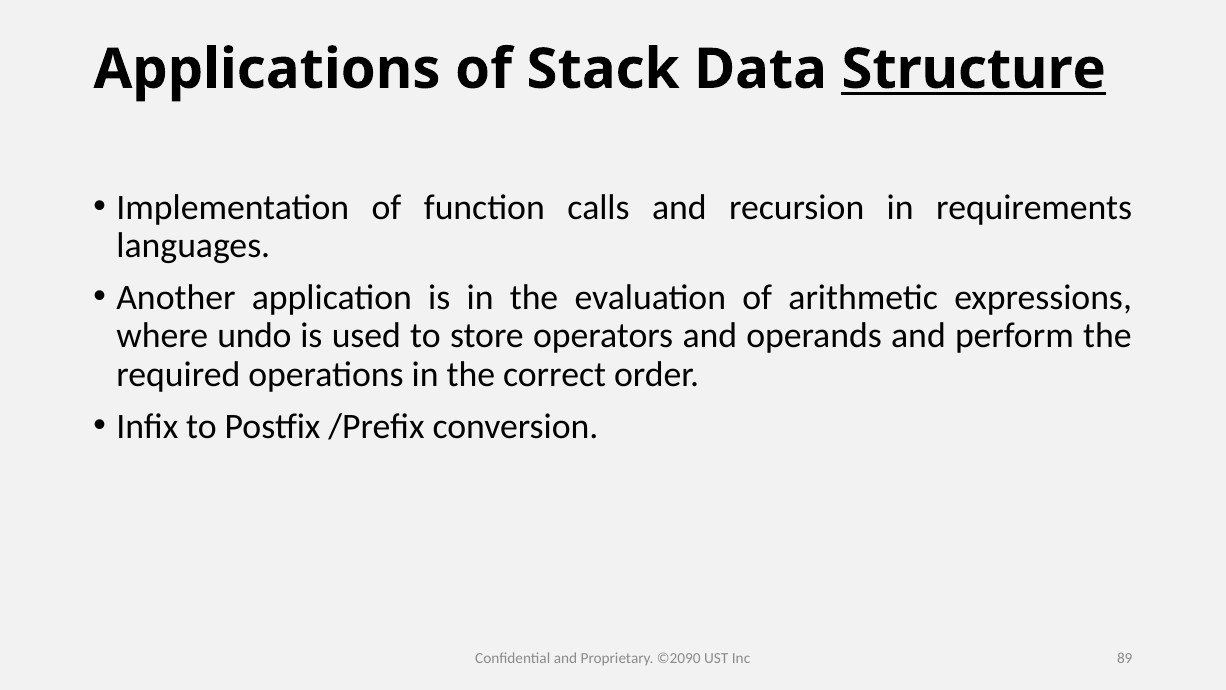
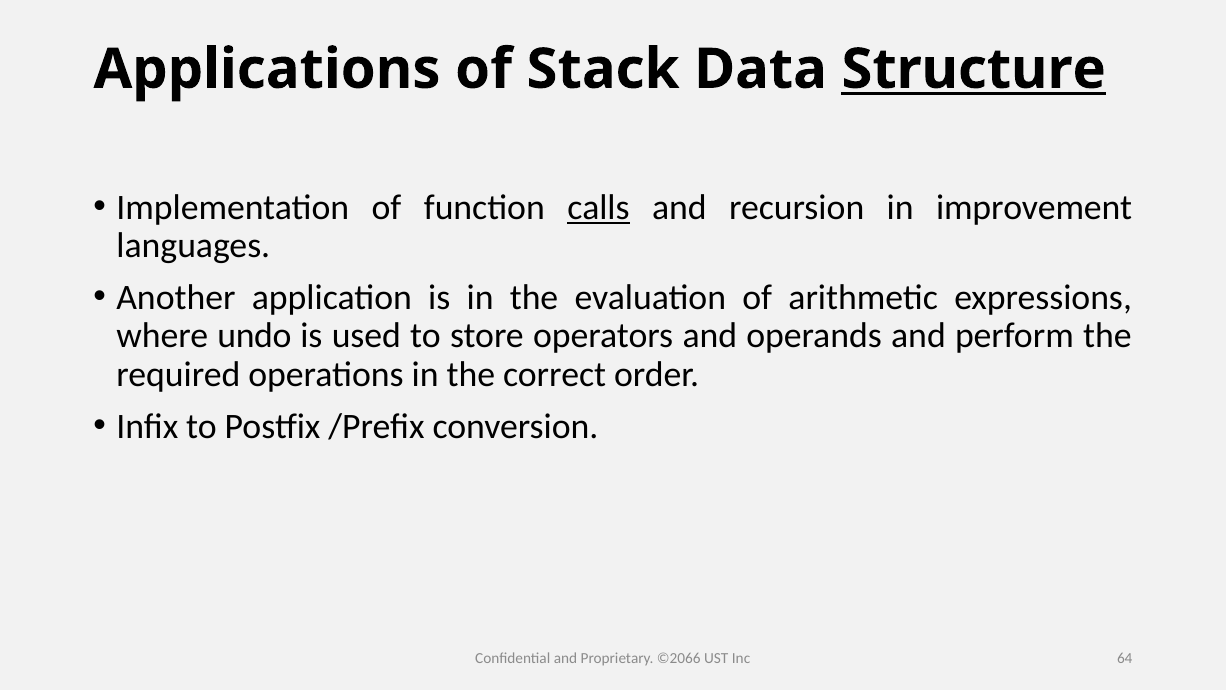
calls underline: none -> present
requirements: requirements -> improvement
©2090: ©2090 -> ©2066
89: 89 -> 64
